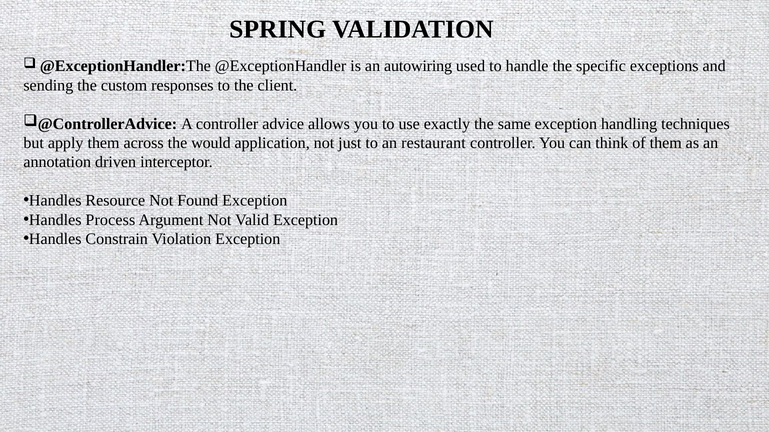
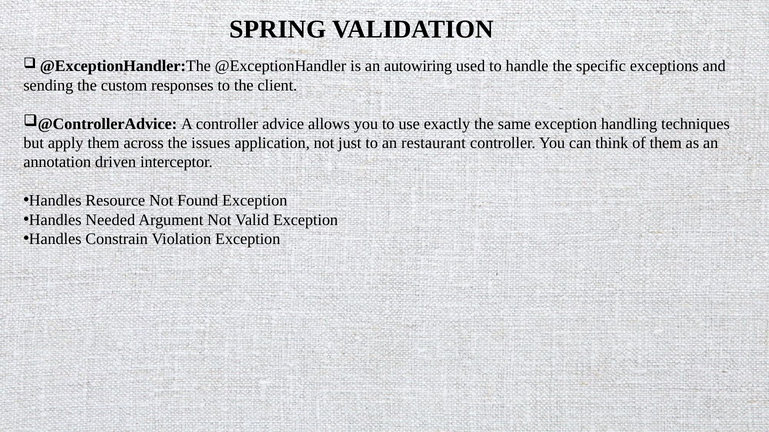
would: would -> issues
Process: Process -> Needed
